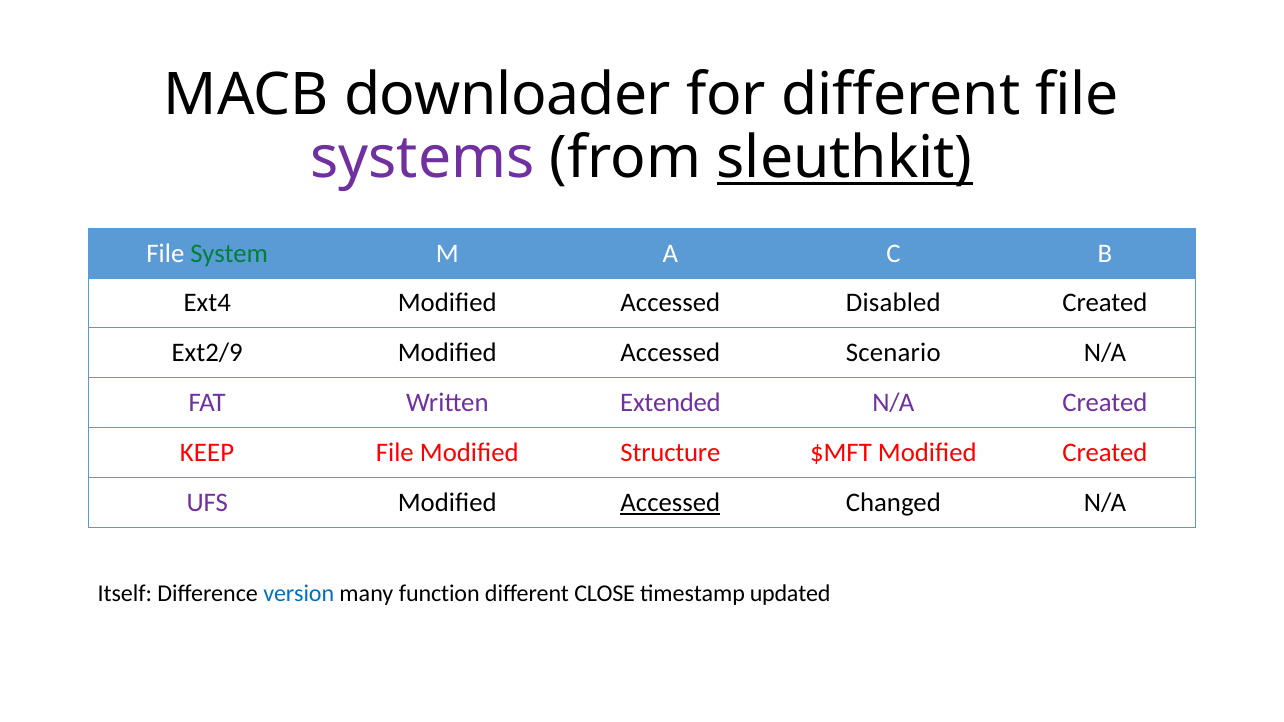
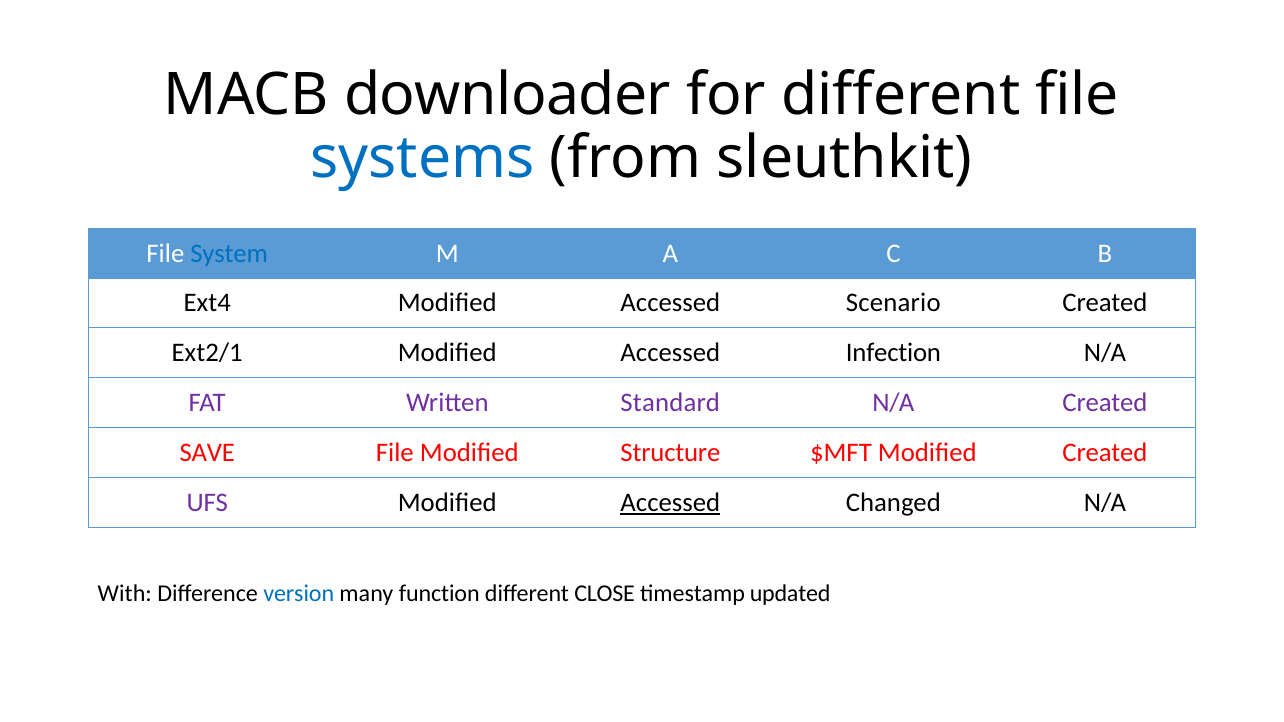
systems colour: purple -> blue
sleuthkit underline: present -> none
System colour: green -> blue
Disabled: Disabled -> Scenario
Ext2/9: Ext2/9 -> Ext2/1
Scenario: Scenario -> Infection
Extended: Extended -> Standard
KEEP: KEEP -> SAVE
Itself: Itself -> With
